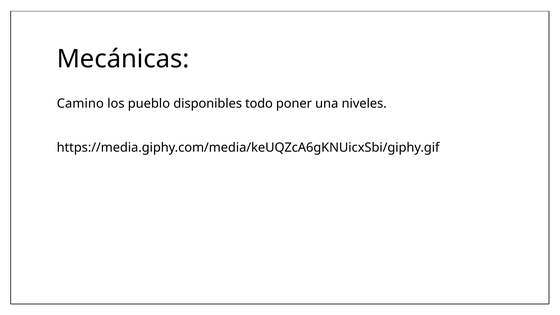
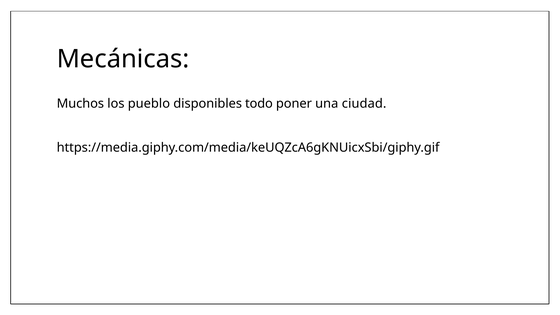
Camino: Camino -> Muchos
niveles: niveles -> ciudad
